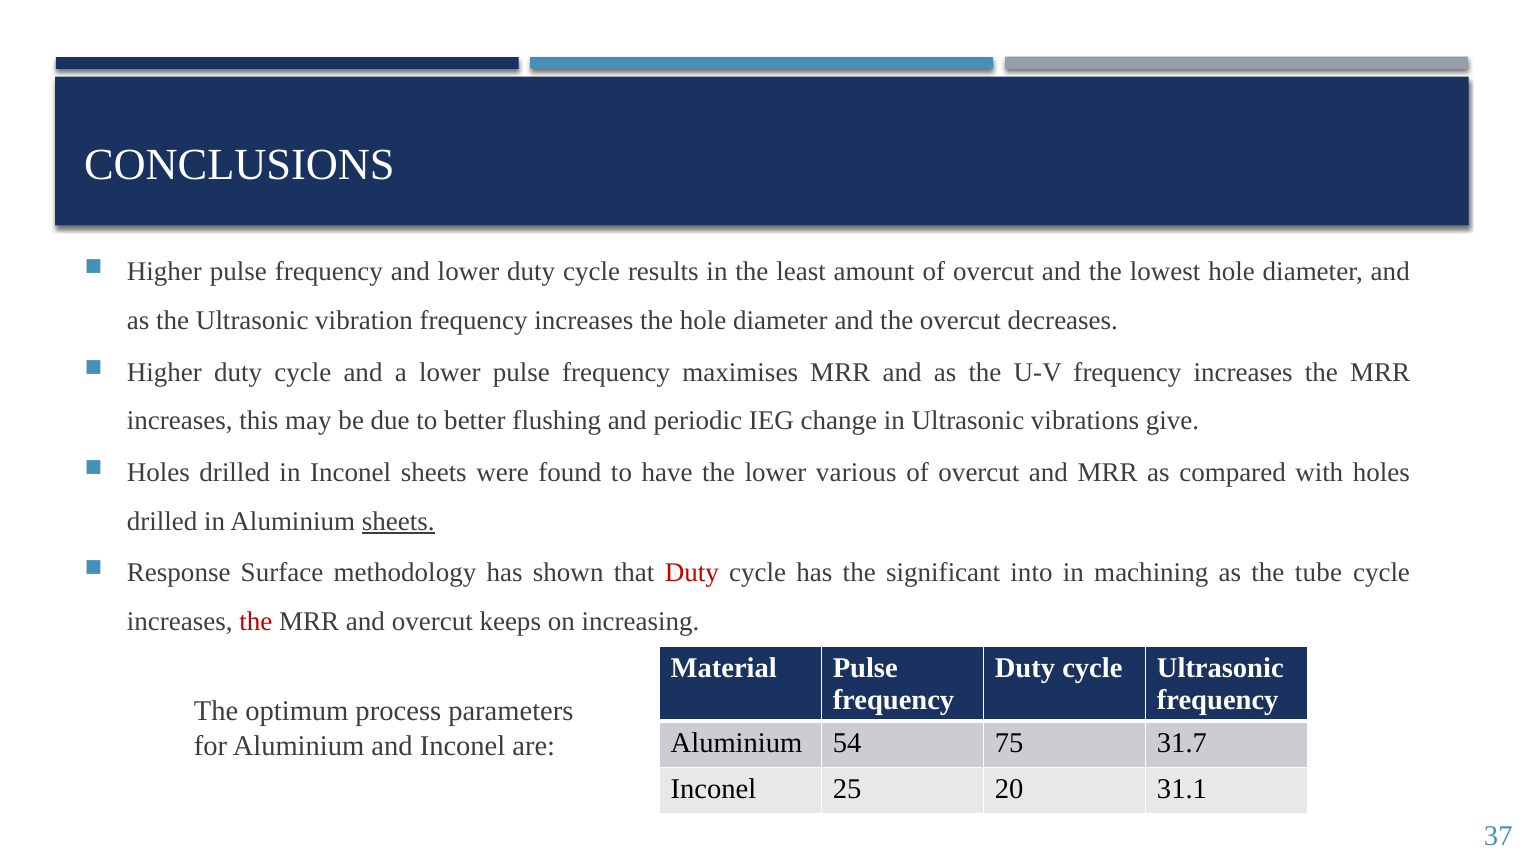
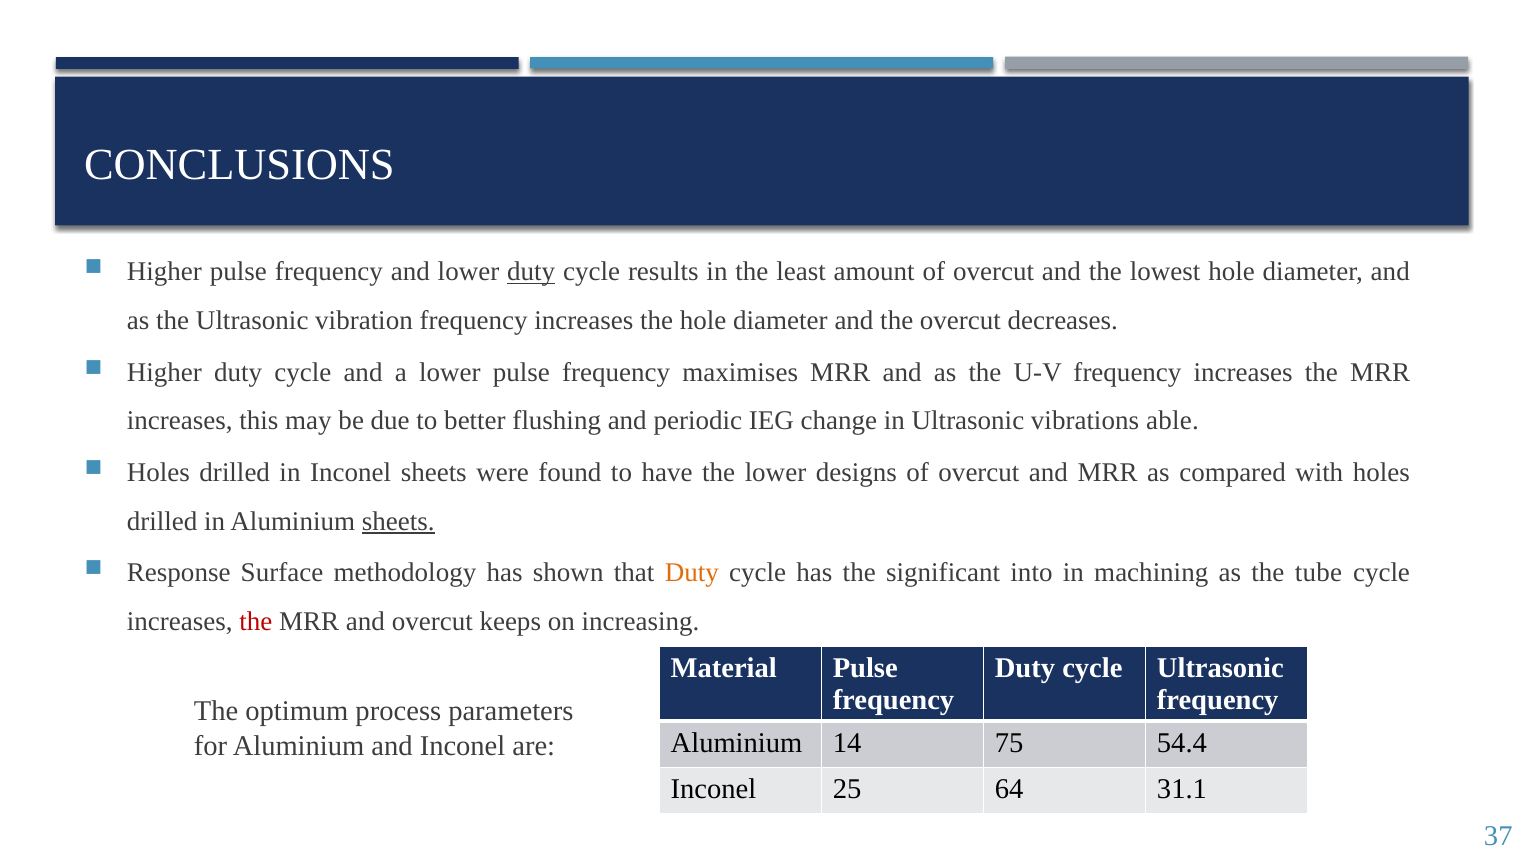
duty at (531, 272) underline: none -> present
give: give -> able
various: various -> designs
Duty at (692, 573) colour: red -> orange
54: 54 -> 14
31.7: 31.7 -> 54.4
20: 20 -> 64
